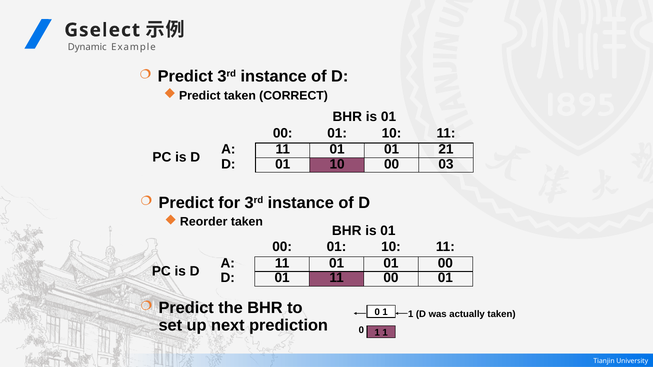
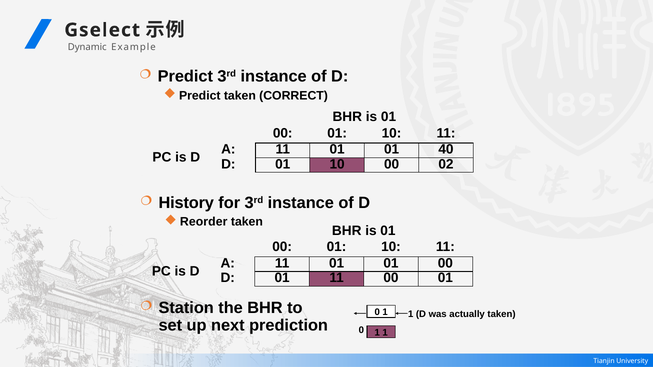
21: 21 -> 40
03: 03 -> 02
Predict at (186, 203): Predict -> History
Predict at (186, 308): Predict -> Station
